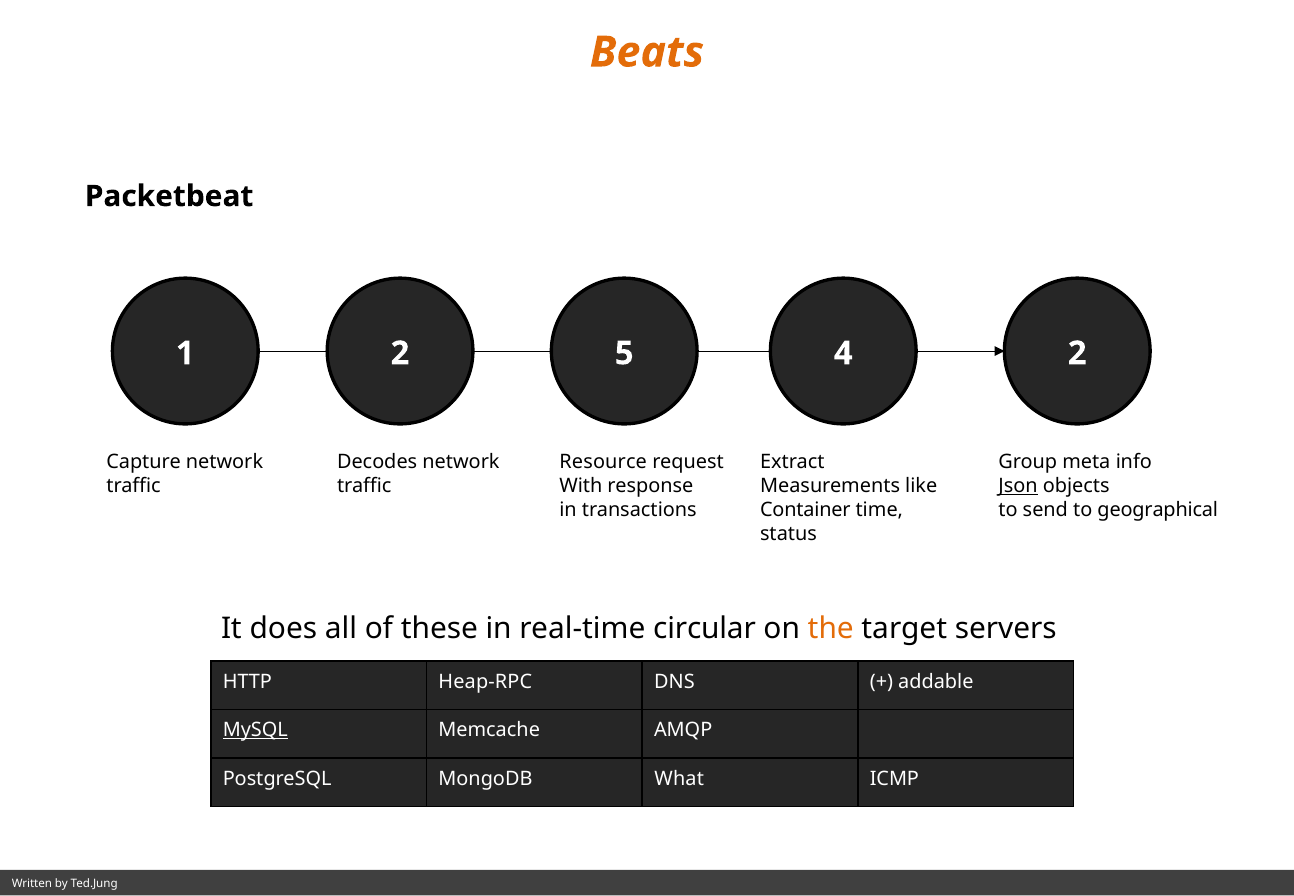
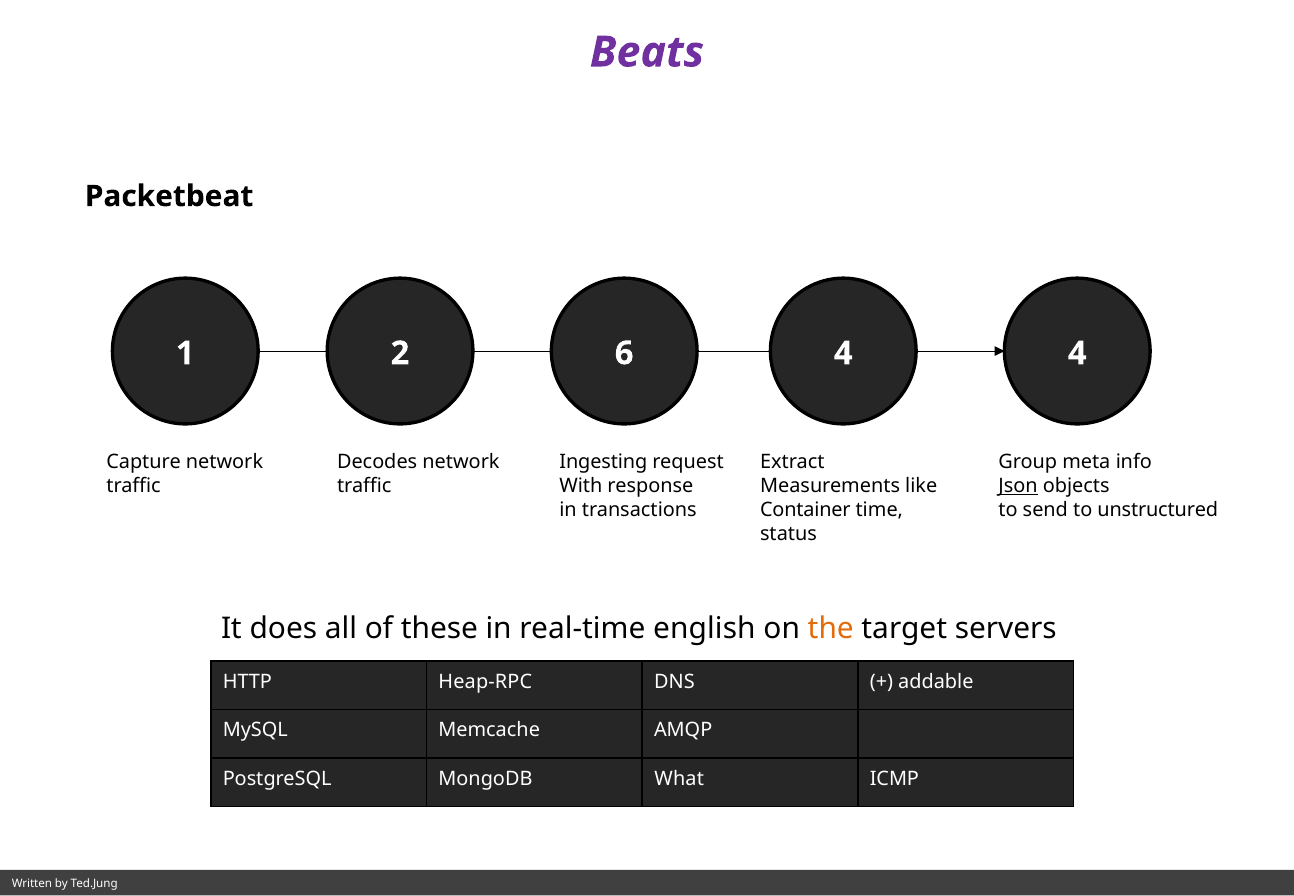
Beats colour: orange -> purple
5: 5 -> 6
4 2: 2 -> 4
Resource: Resource -> Ingesting
geographical: geographical -> unstructured
circular: circular -> english
MySQL underline: present -> none
